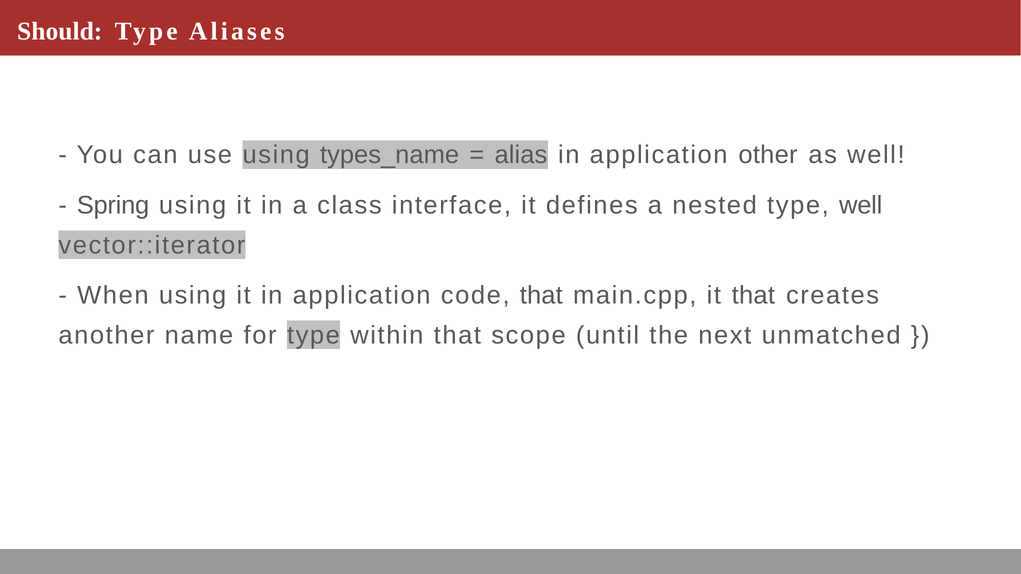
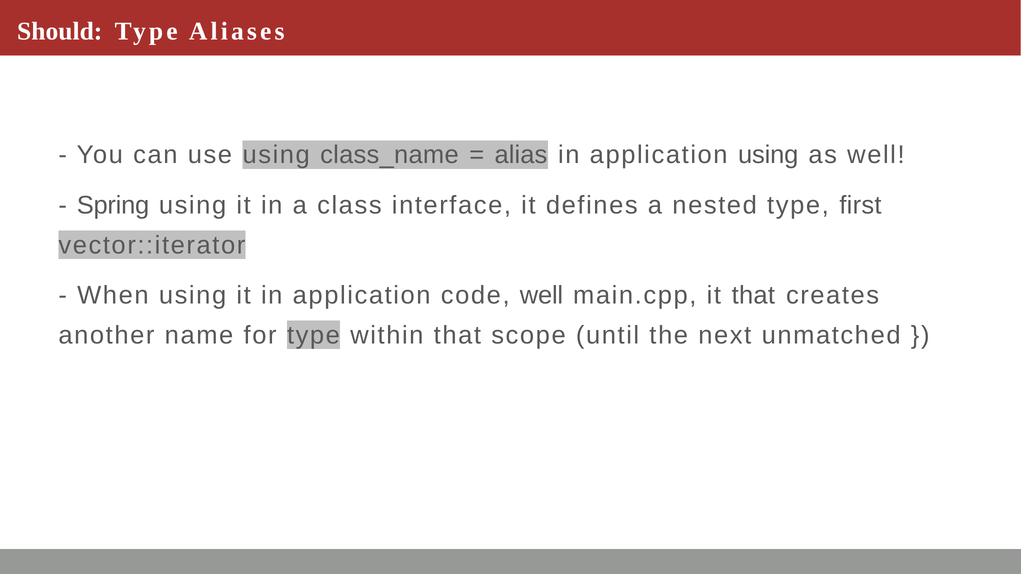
types_name: types_name -> class_name
application other: other -> using
type well: well -> first
code that: that -> well
